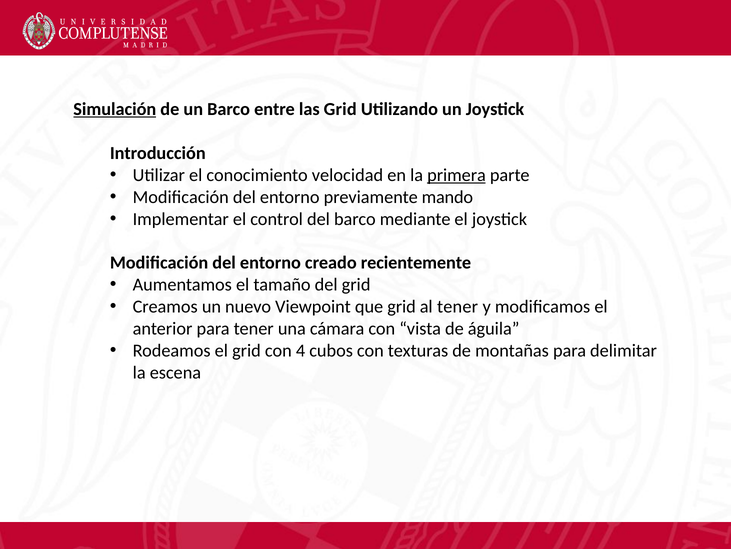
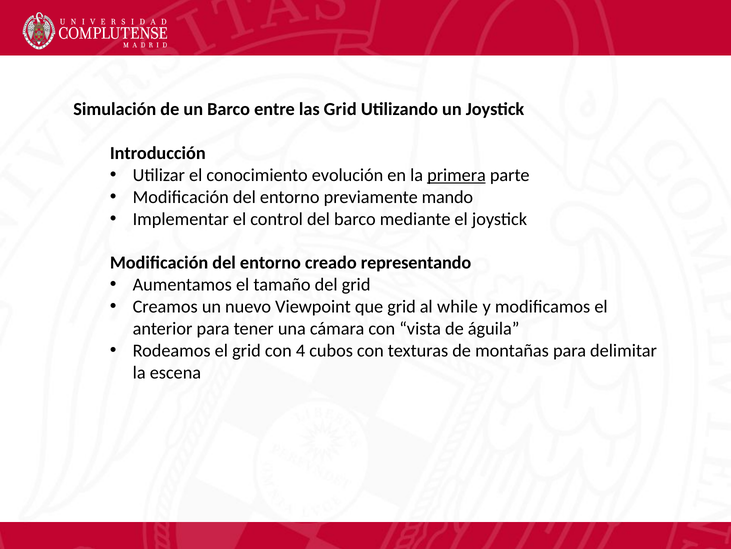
Simulación underline: present -> none
velocidad: velocidad -> evolución
recientemente: recientemente -> representando
al tener: tener -> while
